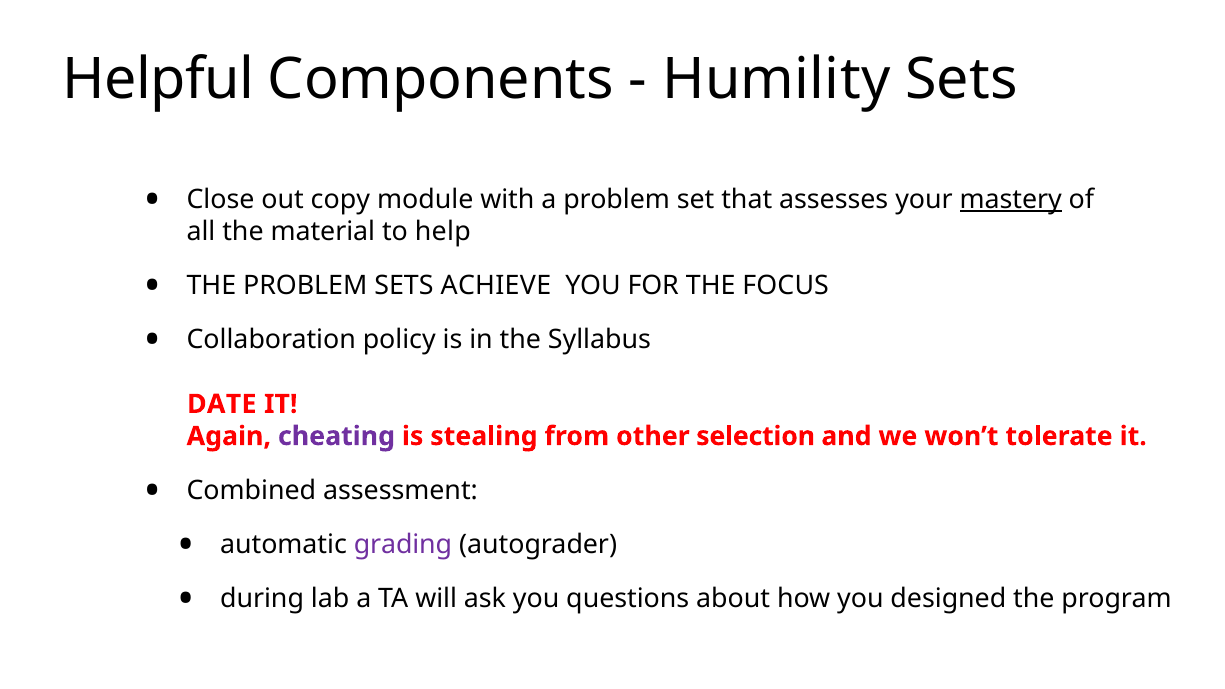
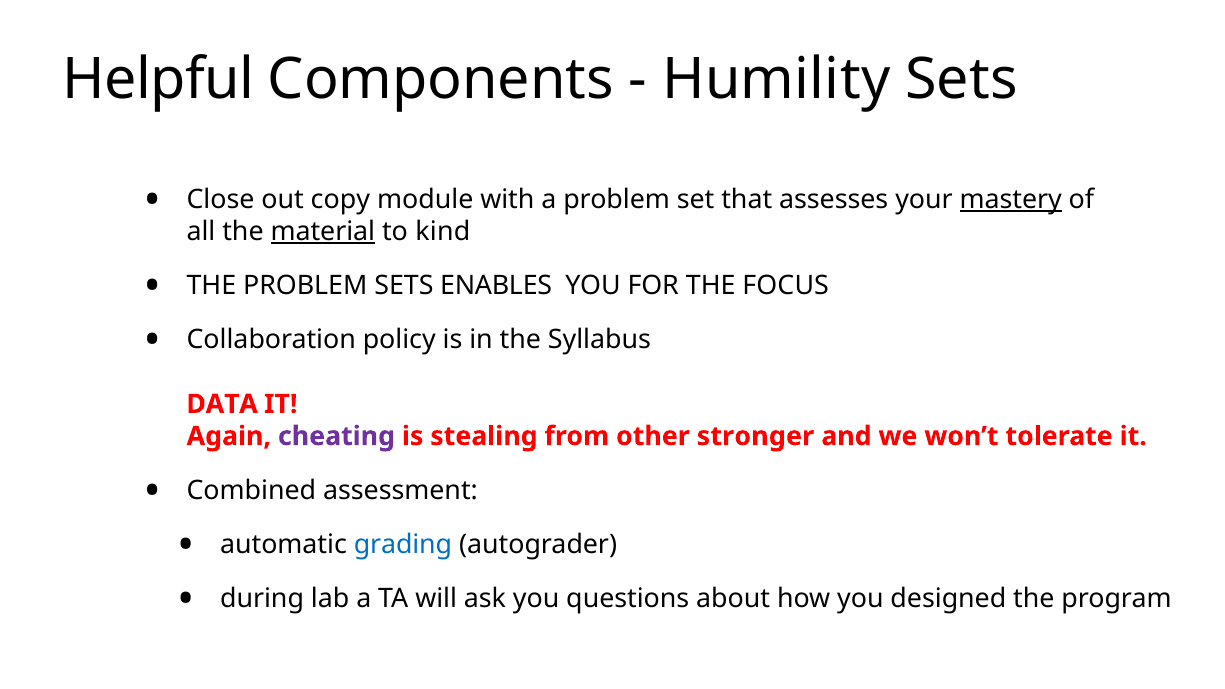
material underline: none -> present
help: help -> kind
ACHIEVE: ACHIEVE -> ENABLES
DATE: DATE -> DATA
selection: selection -> stronger
grading colour: purple -> blue
